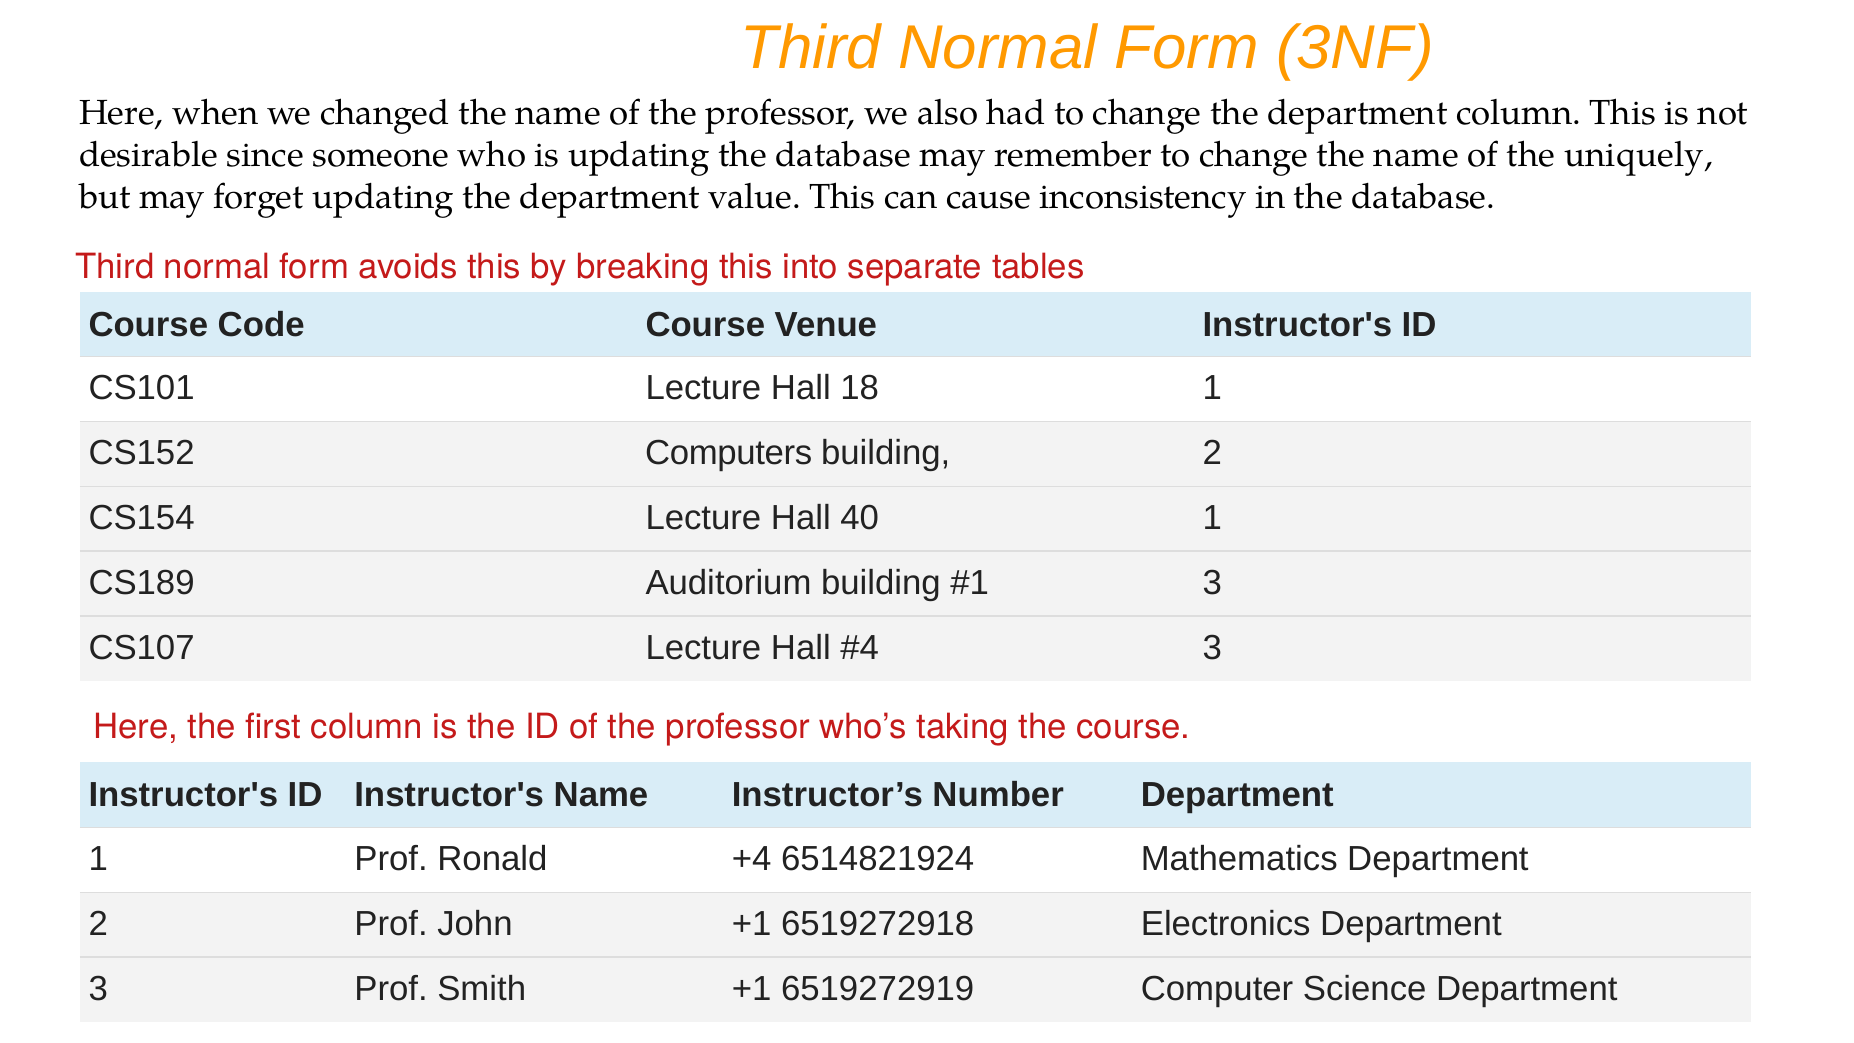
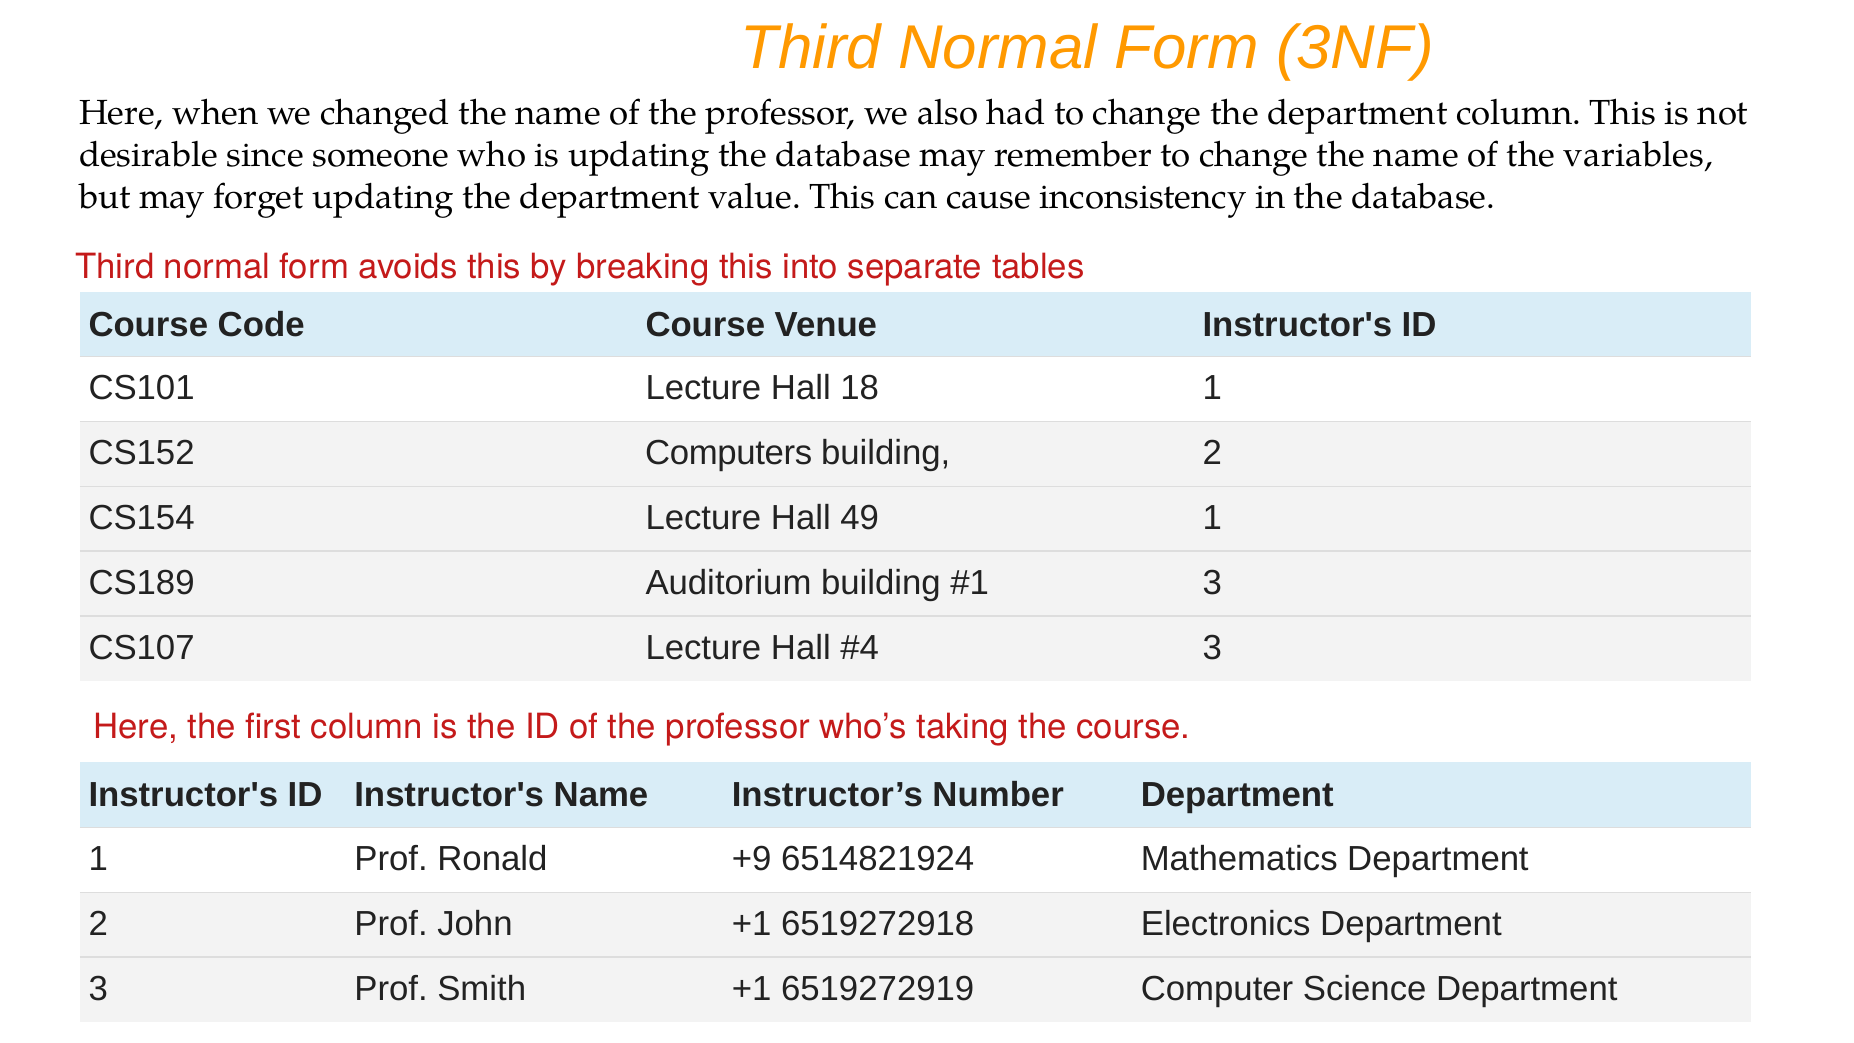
uniquely: uniquely -> variables
40: 40 -> 49
+4: +4 -> +9
